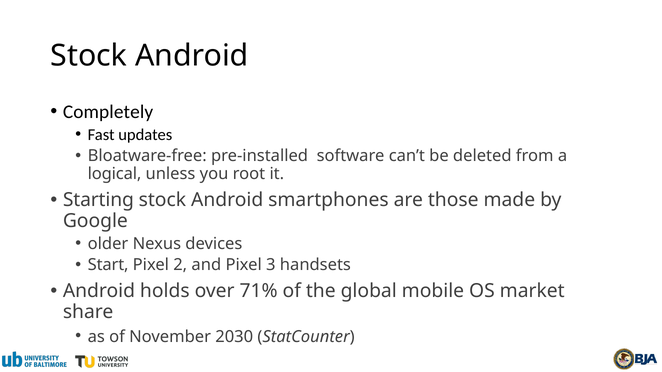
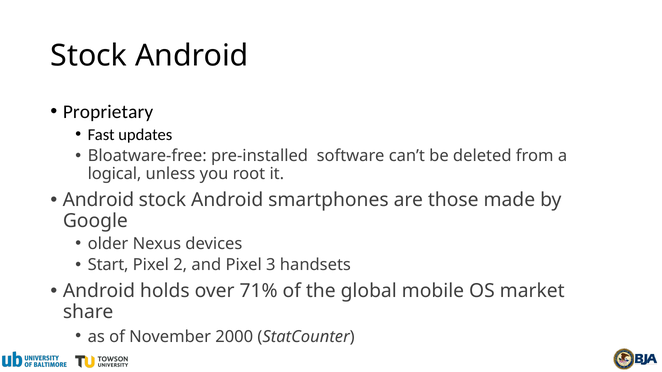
Completely: Completely -> Proprietary
Starting at (98, 200): Starting -> Android
2030: 2030 -> 2000
